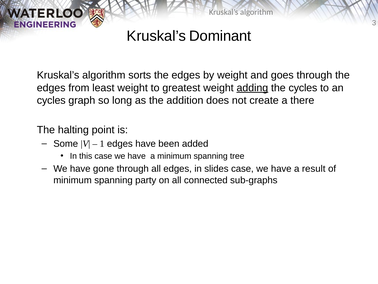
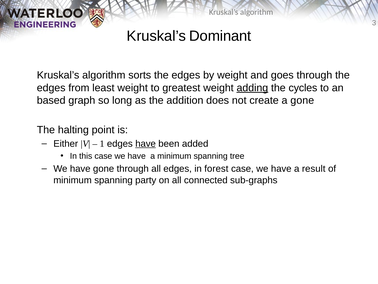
cycles at (51, 100): cycles -> based
a there: there -> gone
Some: Some -> Either
have at (146, 143) underline: none -> present
slides: slides -> forest
